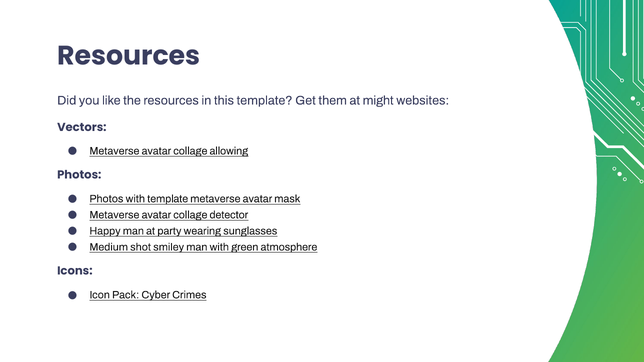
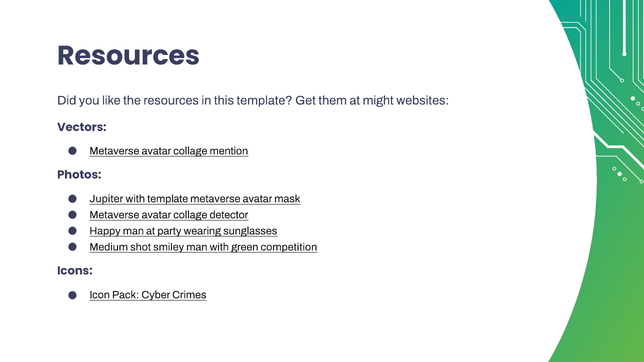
allowing: allowing -> mention
Photos at (106, 199): Photos -> Jupiter
atmosphere: atmosphere -> competition
